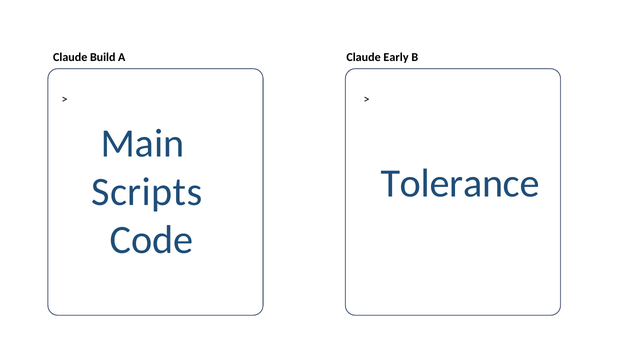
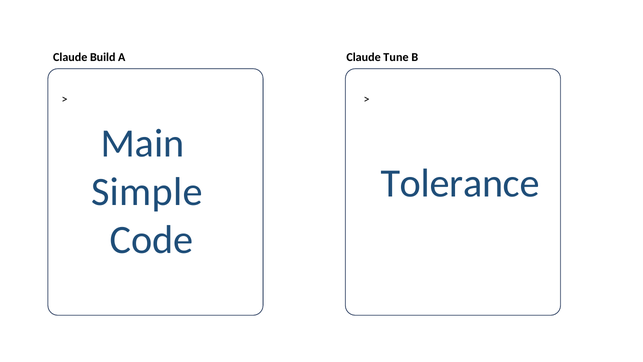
Early: Early -> Tune
Scripts: Scripts -> Simple
